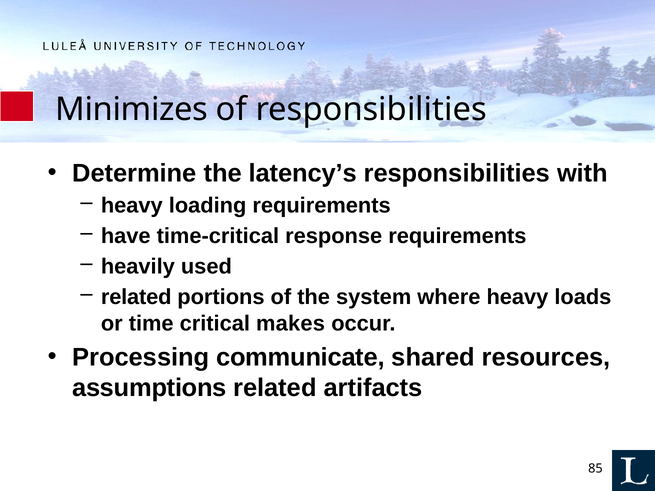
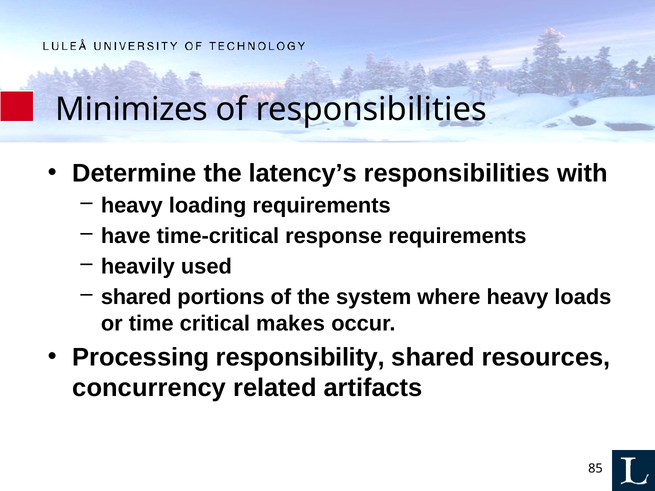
related at (136, 297): related -> shared
communicate: communicate -> responsibility
assumptions: assumptions -> concurrency
